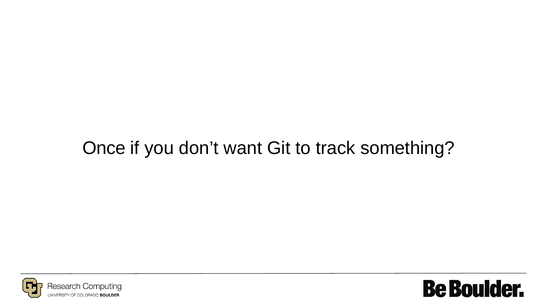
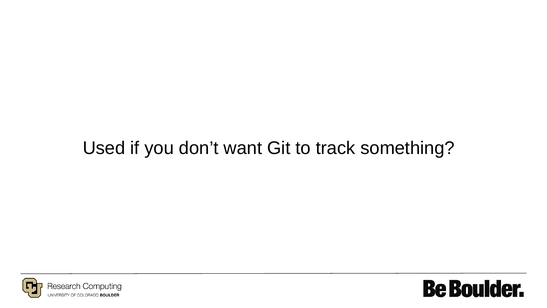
Once: Once -> Used
